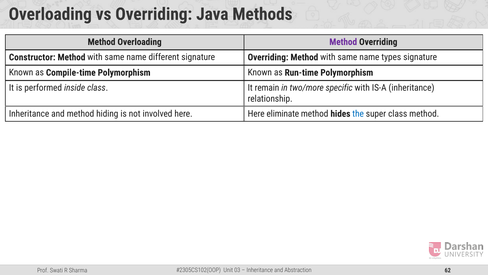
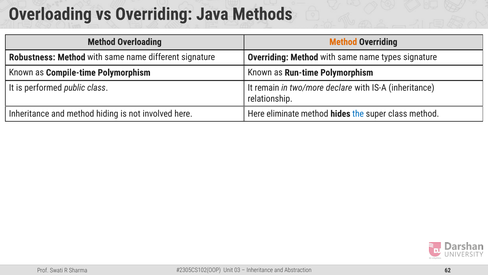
Method at (343, 42) colour: purple -> orange
Constructor: Constructor -> Robustness
inside: inside -> public
specific: specific -> declare
